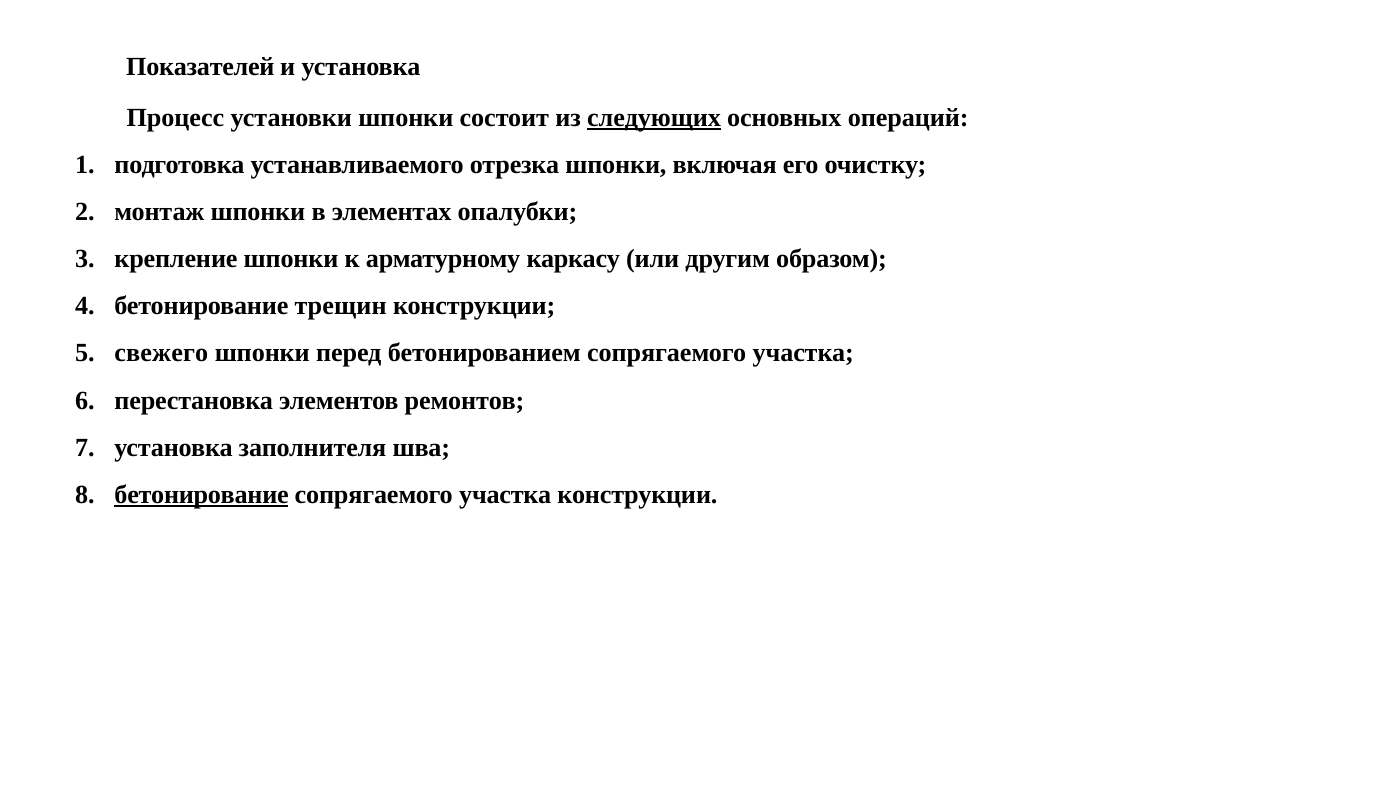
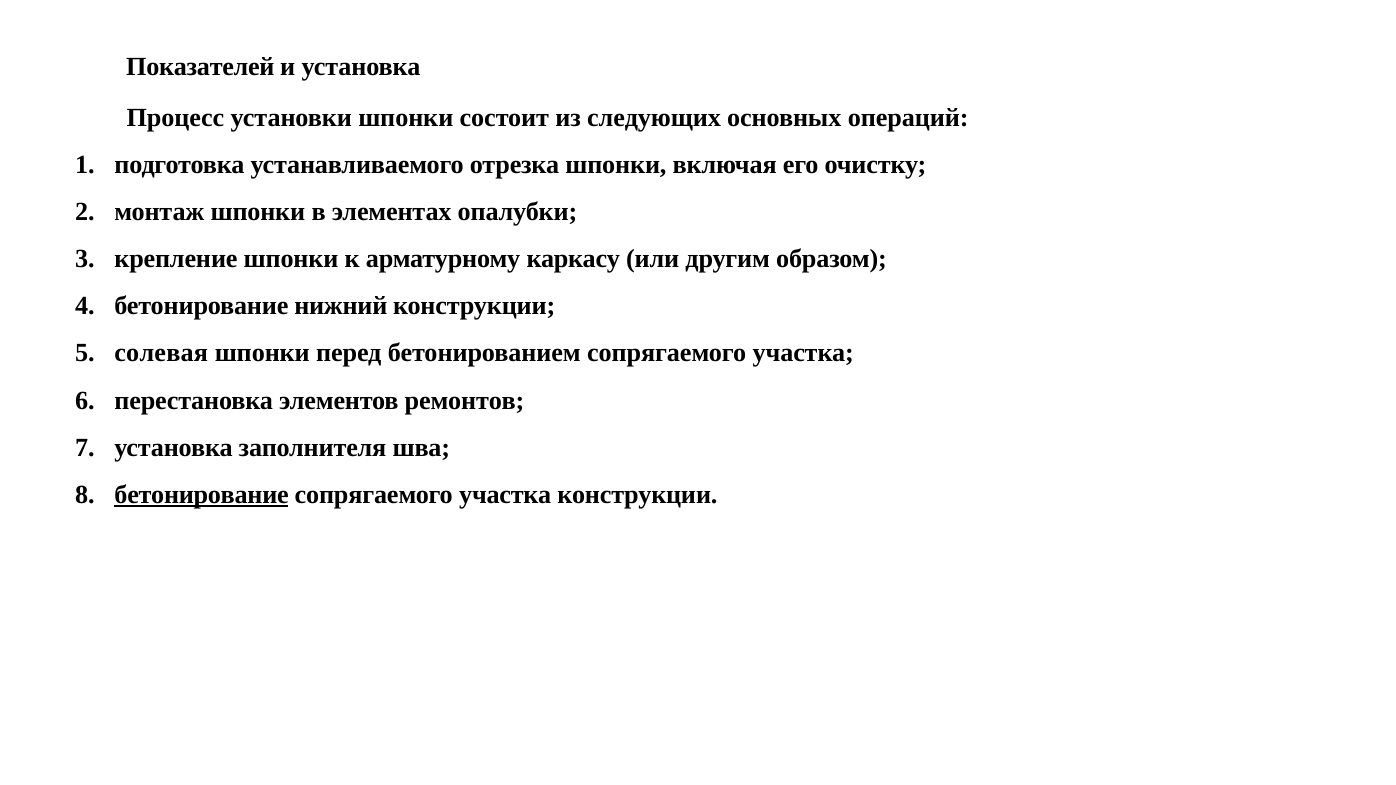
следующих underline: present -> none
трещин: трещин -> нижний
свежего: свежего -> солевая
